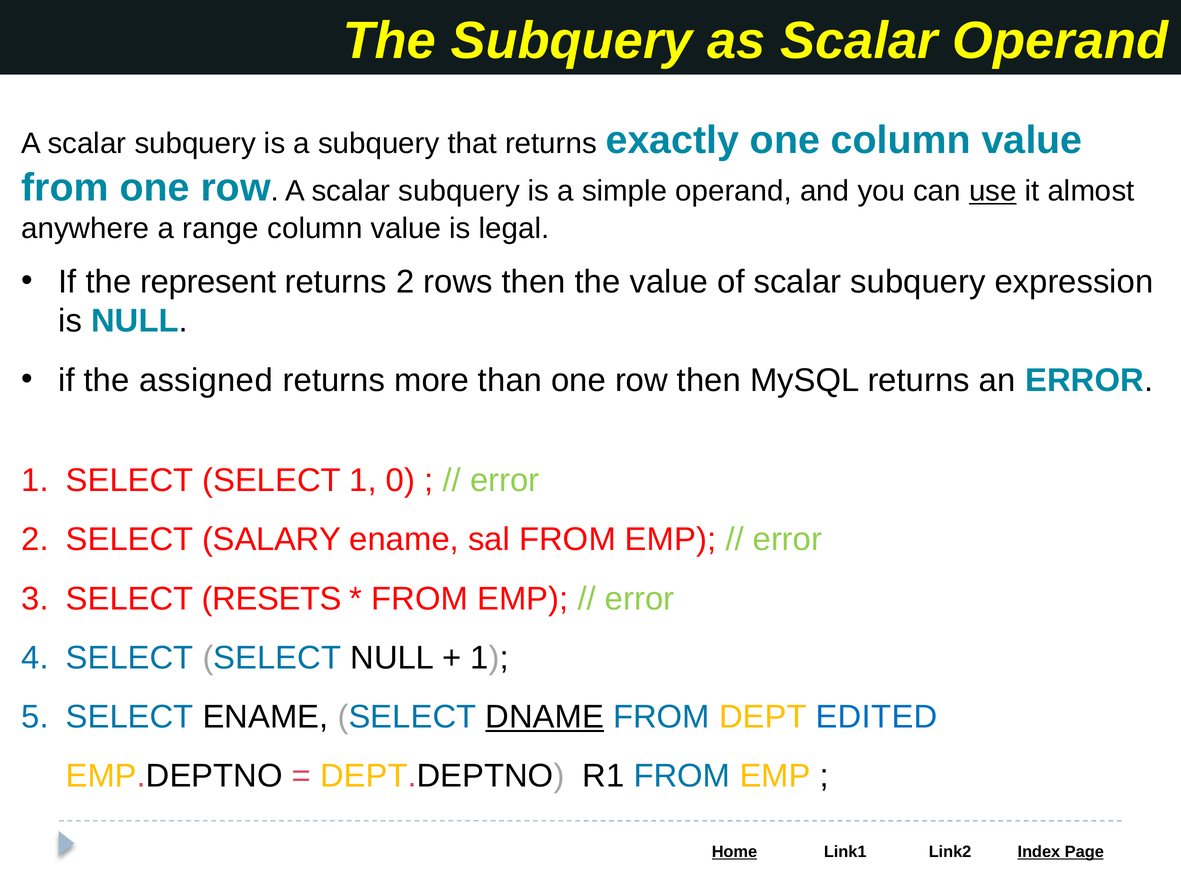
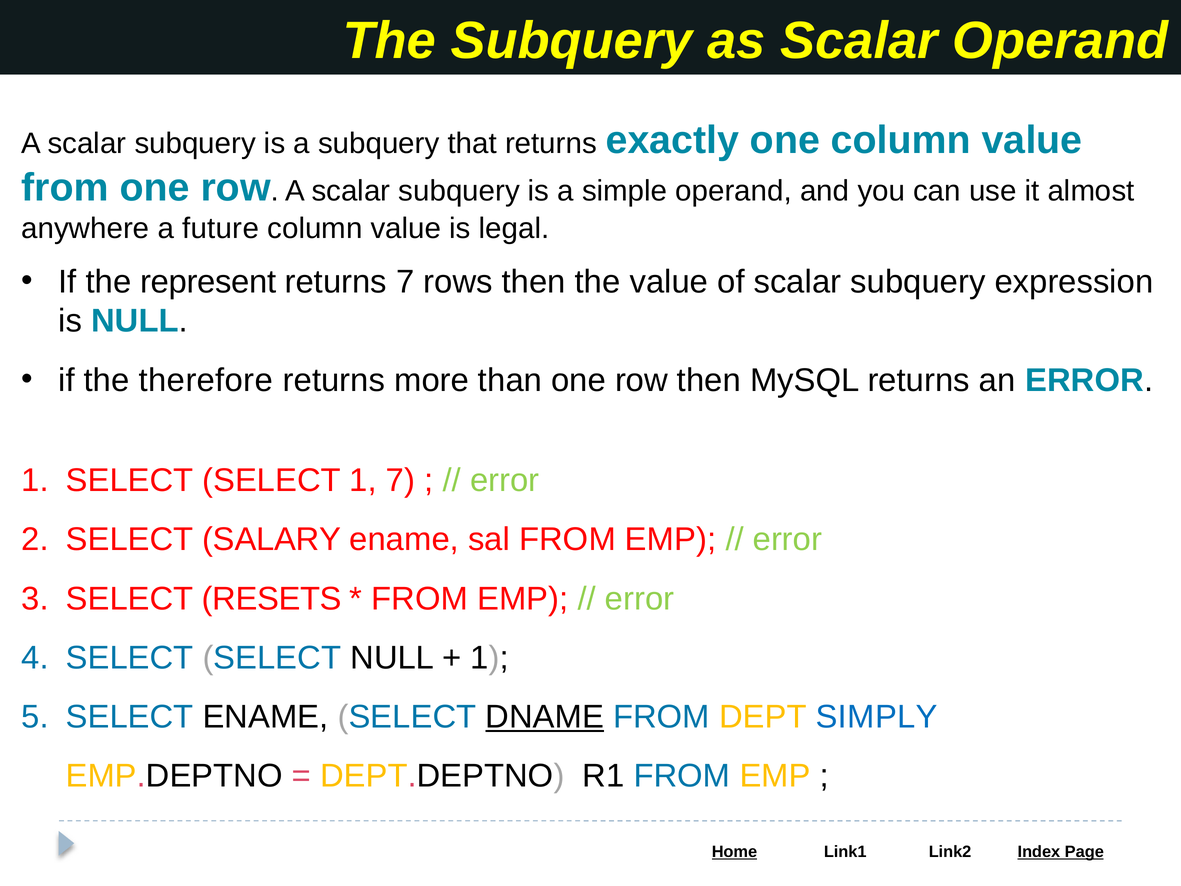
use underline: present -> none
range: range -> future
returns 2: 2 -> 7
assigned: assigned -> therefore
1 0: 0 -> 7
EDITED: EDITED -> SIMPLY
